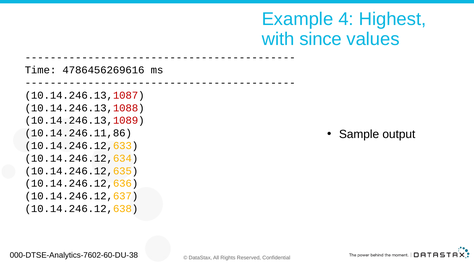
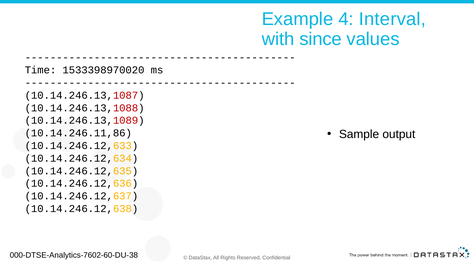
Highest: Highest -> Interval
4786456269616: 4786456269616 -> 1533398970020
